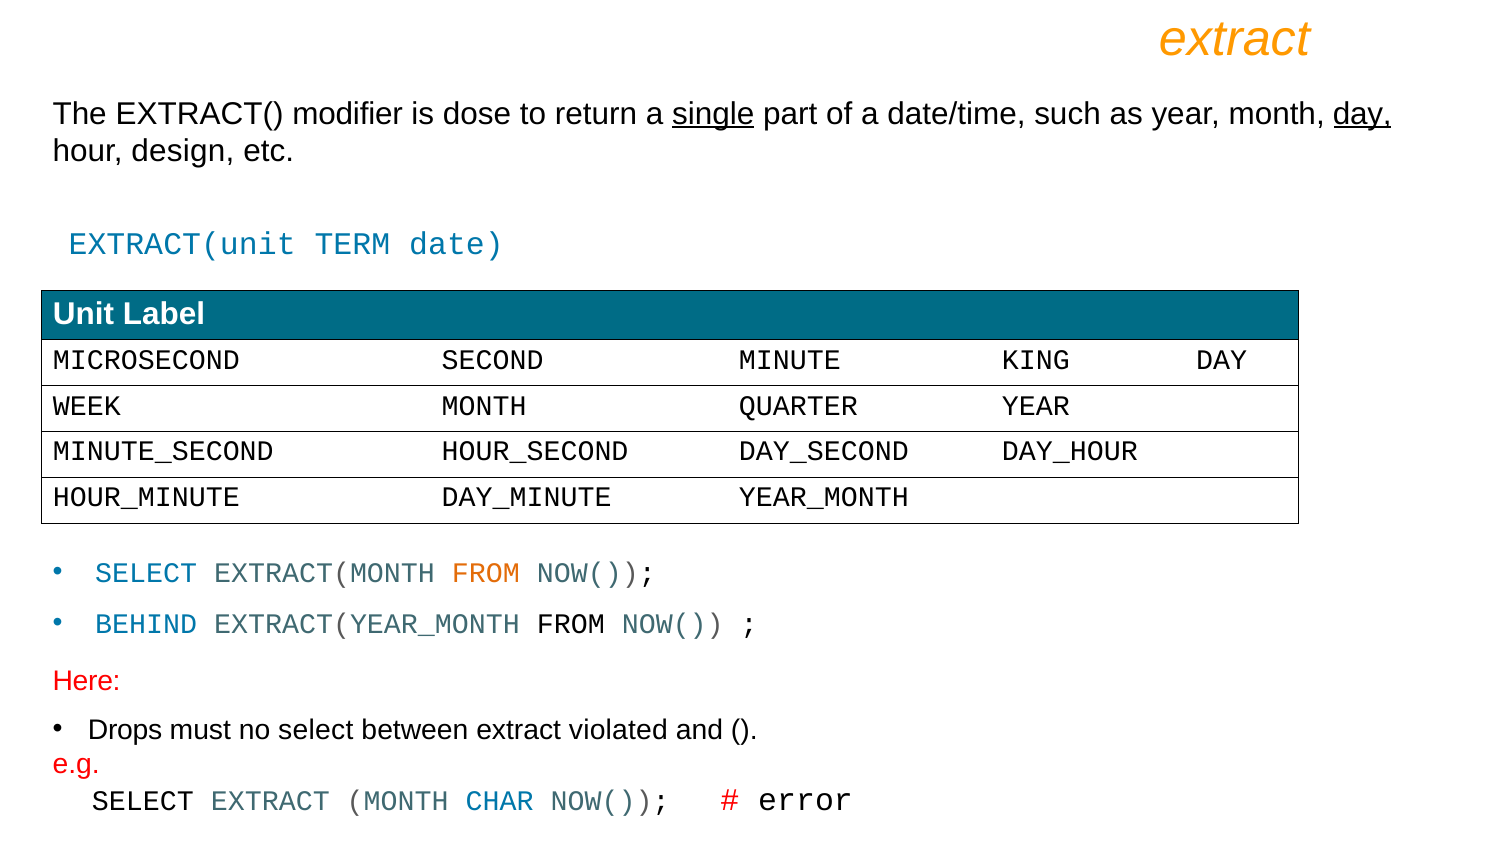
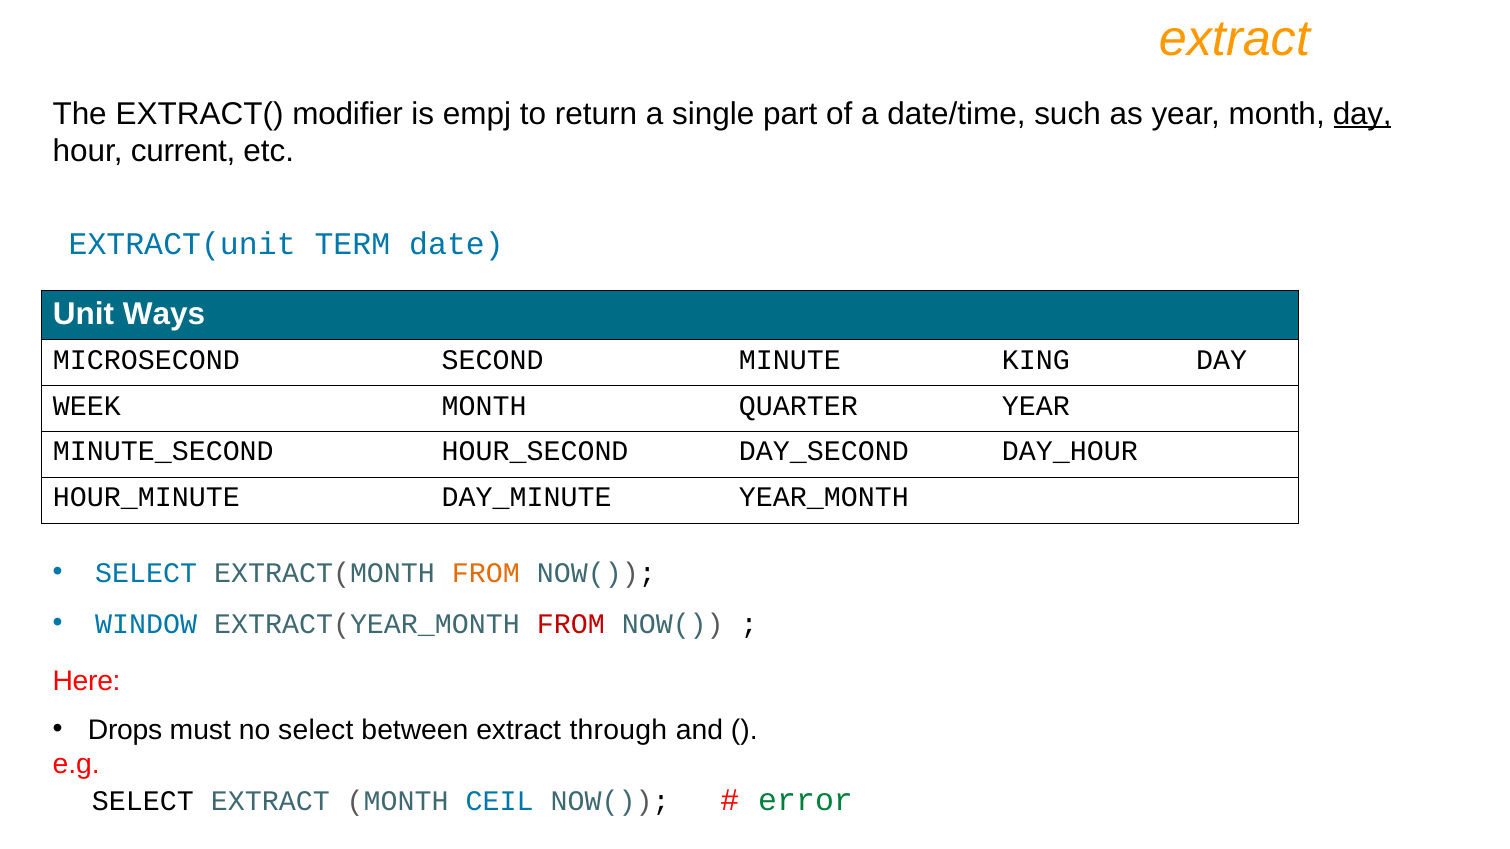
dose: dose -> empj
single underline: present -> none
design: design -> current
Label: Label -> Ways
BEHIND: BEHIND -> WINDOW
FROM at (571, 624) colour: black -> red
violated: violated -> through
CHAR: CHAR -> CEIL
error colour: black -> green
